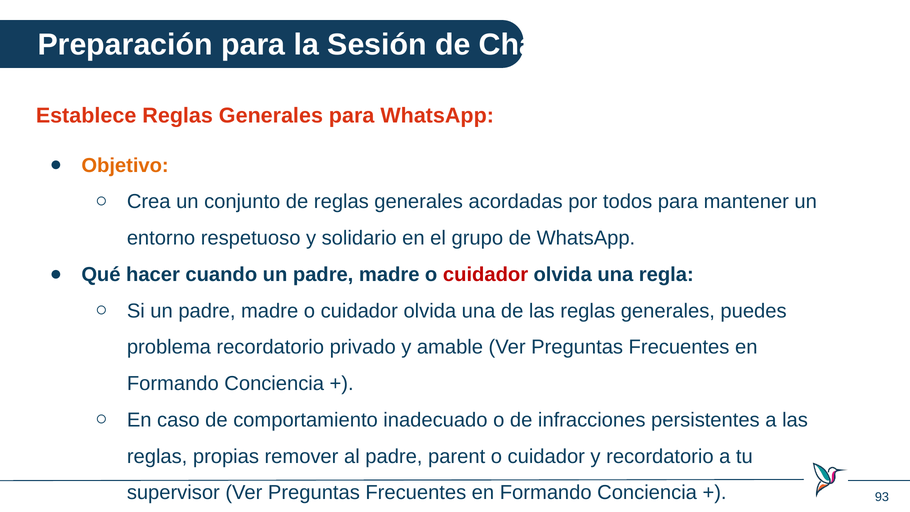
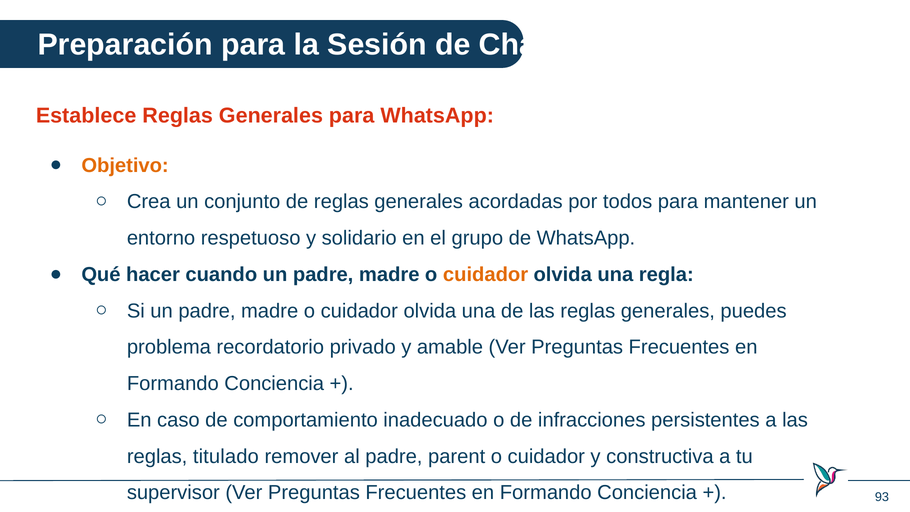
cuidador at (486, 274) colour: red -> orange
propias: propias -> titulado
y recordatorio: recordatorio -> constructiva
